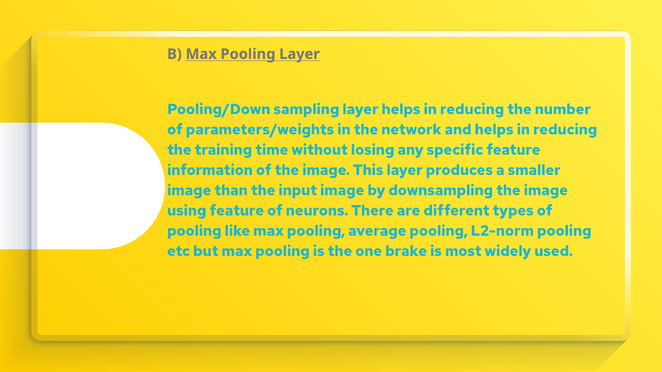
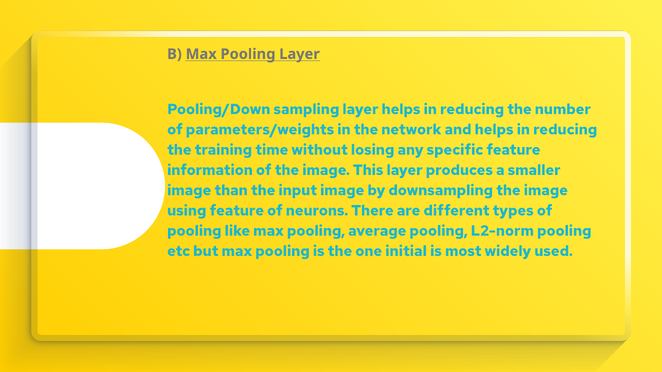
brake: brake -> initial
